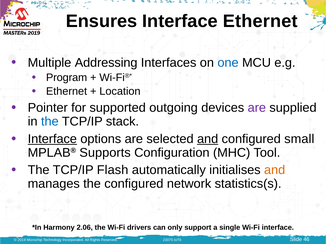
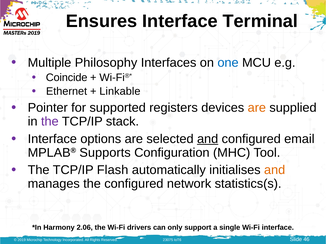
Interface Ethernet: Ethernet -> Terminal
Addressing: Addressing -> Philosophy
Program: Program -> Coincide
Location: Location -> Linkable
outgoing: outgoing -> registers
are at (257, 108) colour: purple -> orange
the at (50, 122) colour: blue -> purple
Interface at (52, 139) underline: present -> none
small: small -> email
